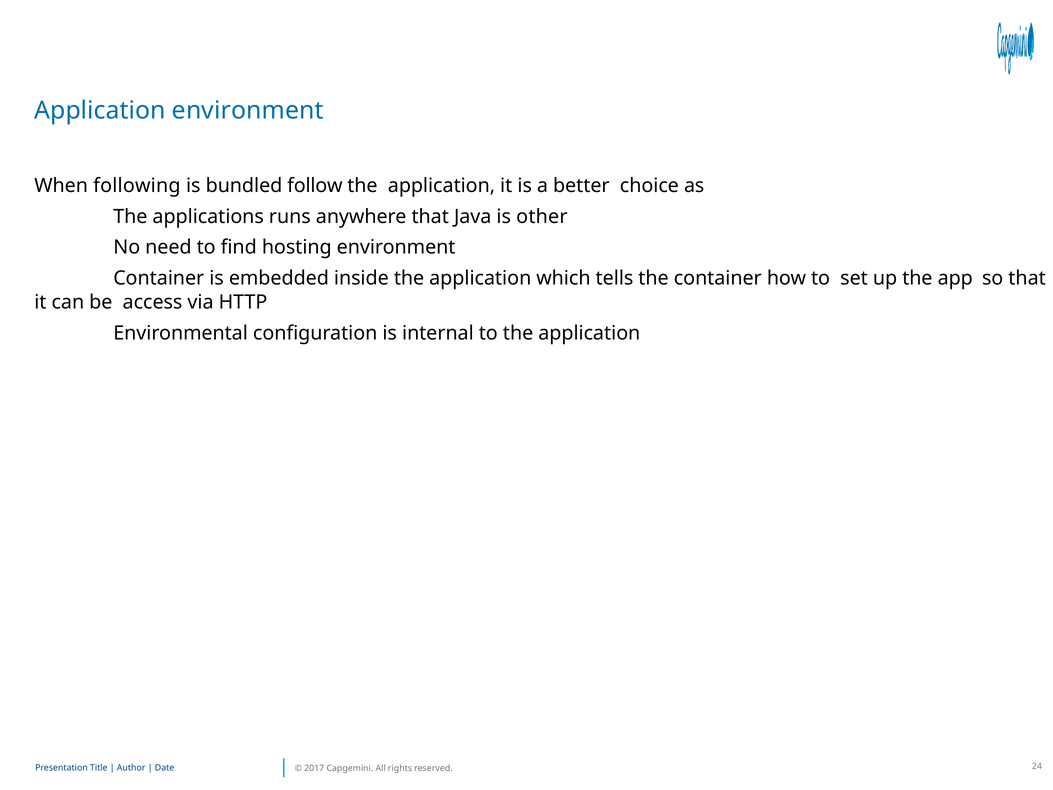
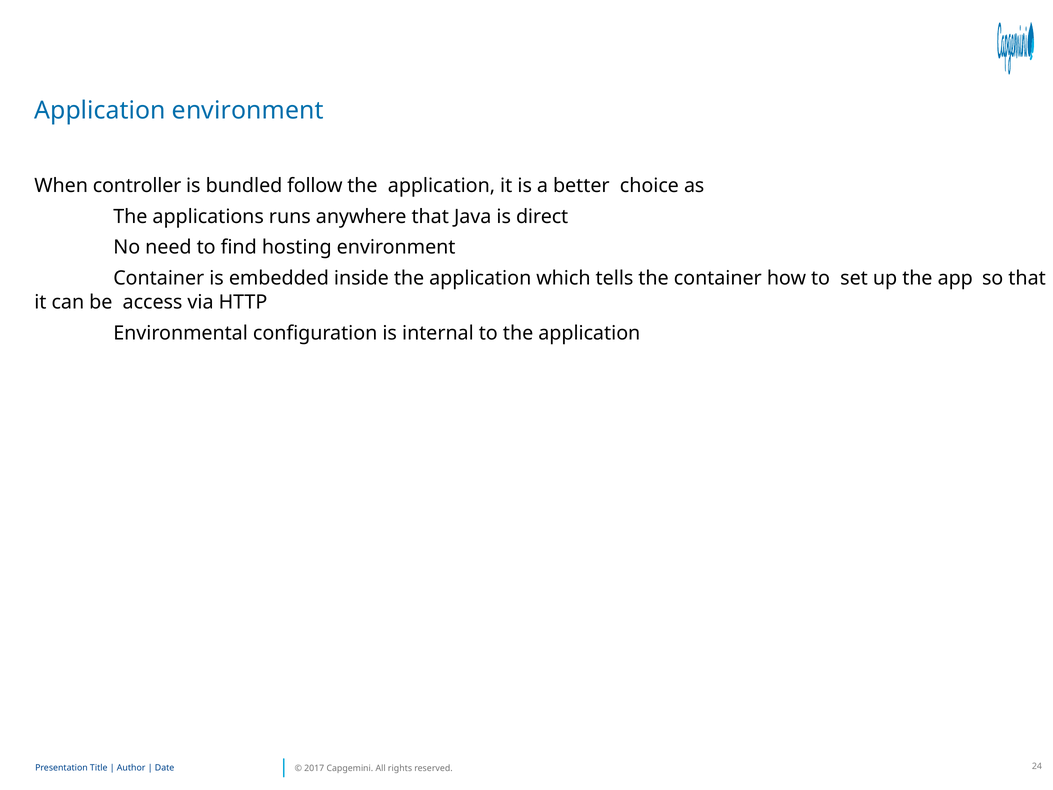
following: following -> controller
other: other -> direct
